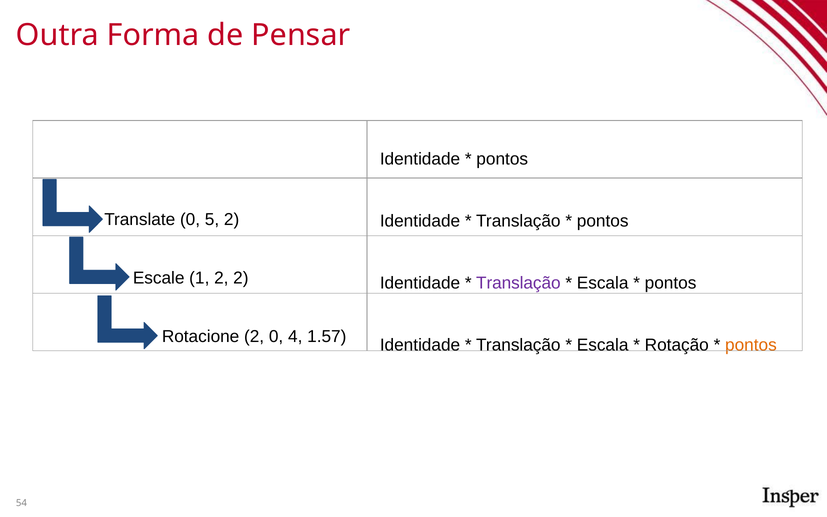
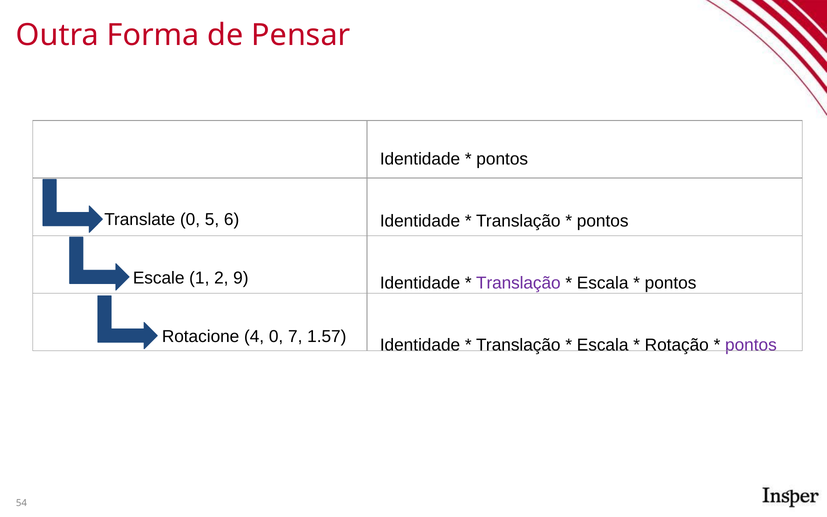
5 2: 2 -> 6
2 2: 2 -> 9
Rotacione 2: 2 -> 4
4: 4 -> 7
pontos at (751, 345) colour: orange -> purple
